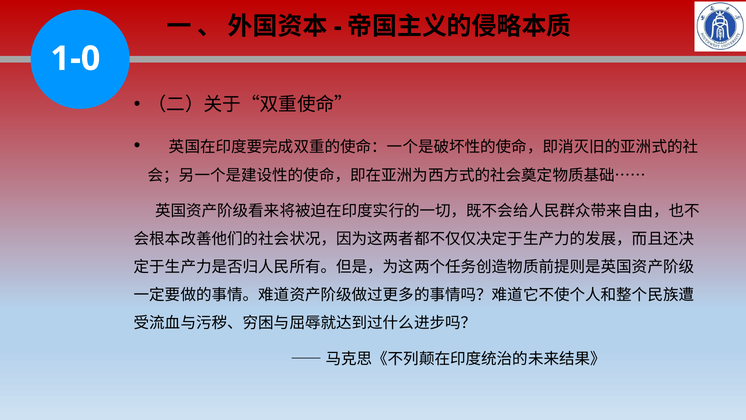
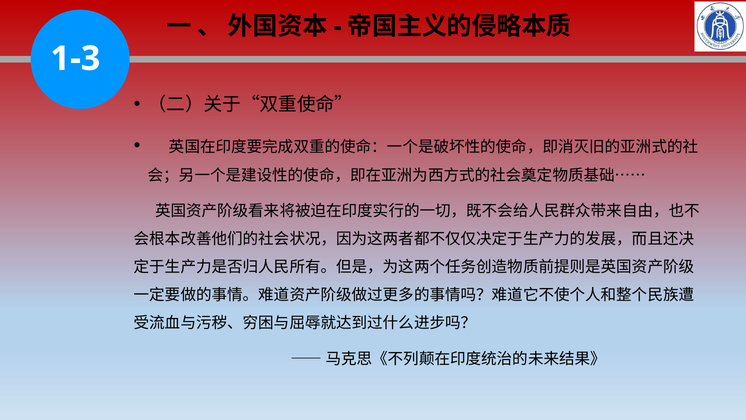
1-0: 1-0 -> 1-3
